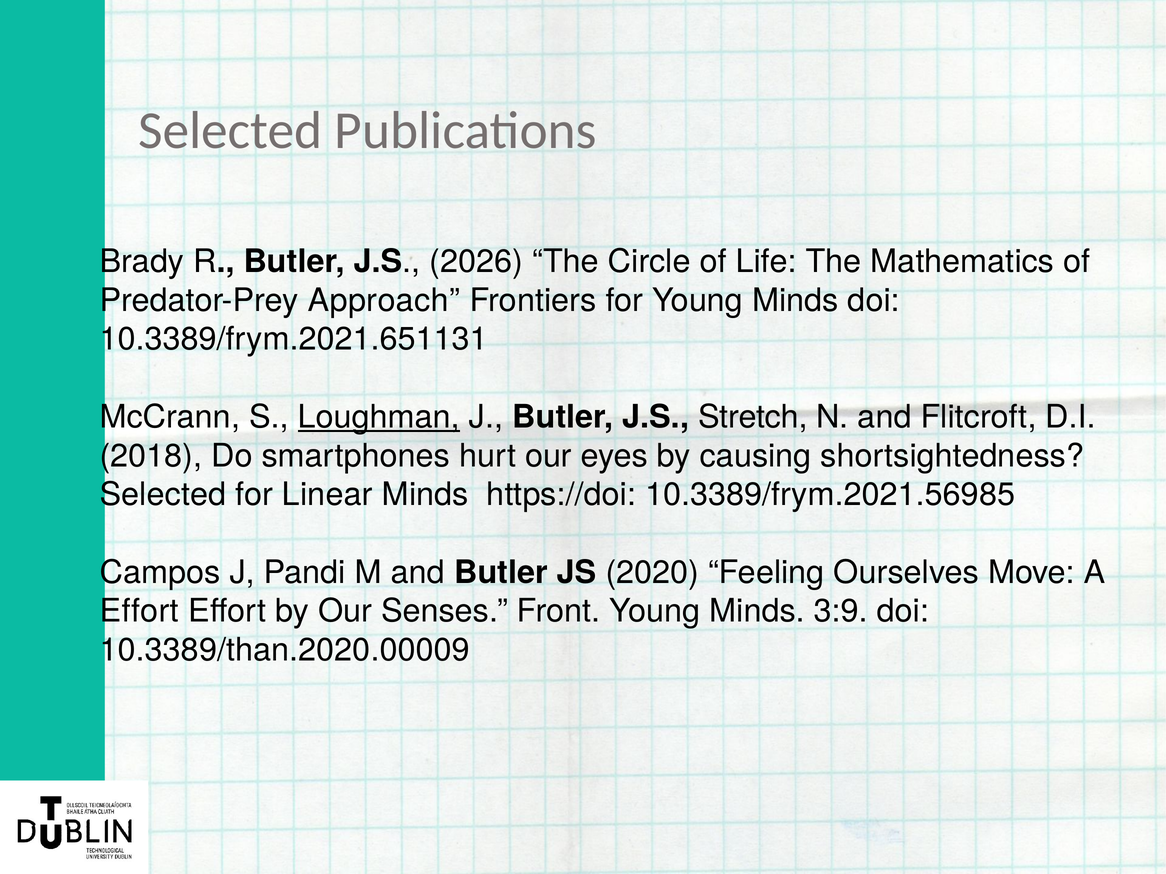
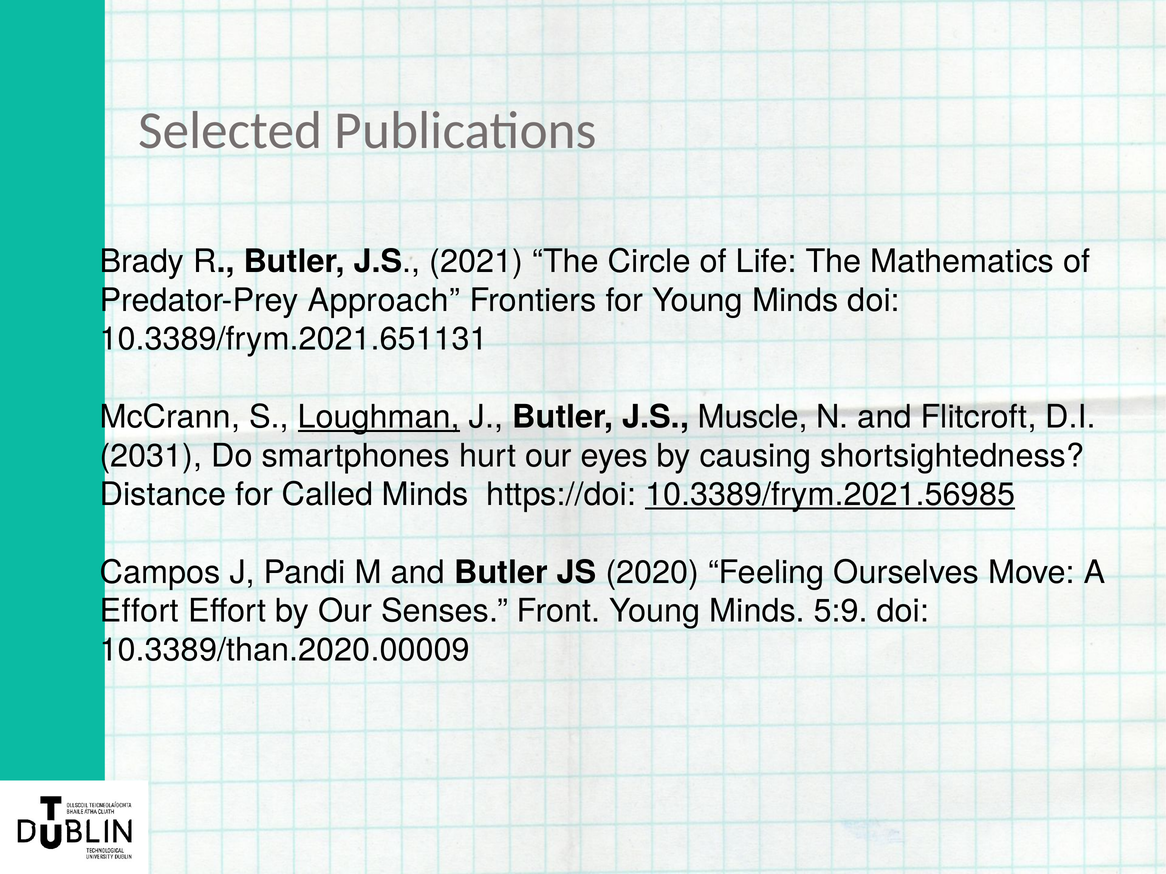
2026: 2026 -> 2021
Stretch: Stretch -> Muscle
2018: 2018 -> 2031
Selected at (163, 495): Selected -> Distance
Linear: Linear -> Called
10.3389/frym.2021.56985 underline: none -> present
3:9: 3:9 -> 5:9
